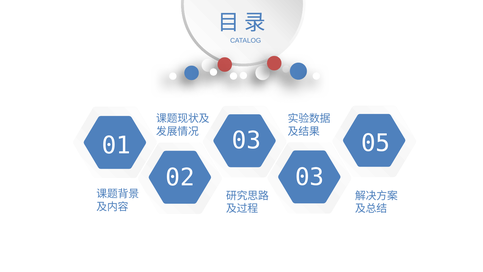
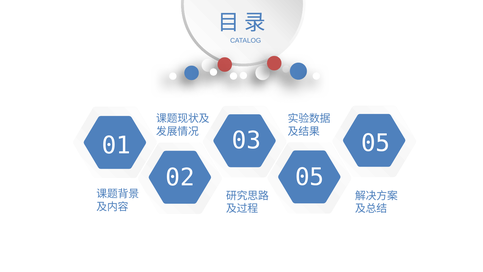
02 03: 03 -> 05
